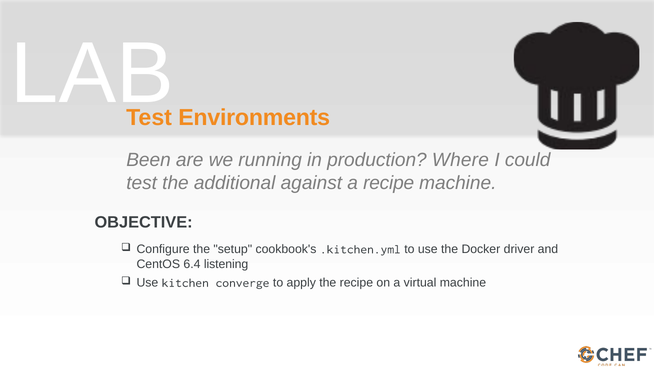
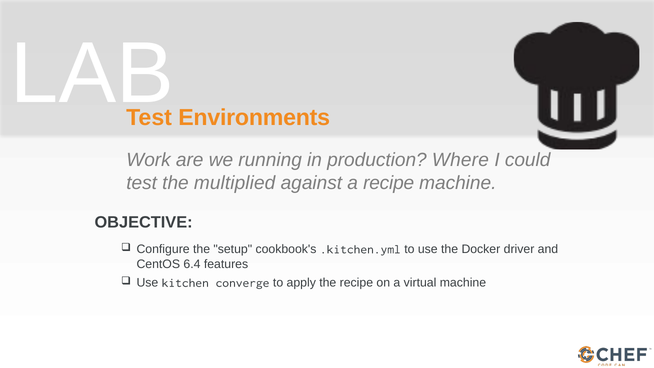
Been: Been -> Work
additional: additional -> multiplied
listening: listening -> features
